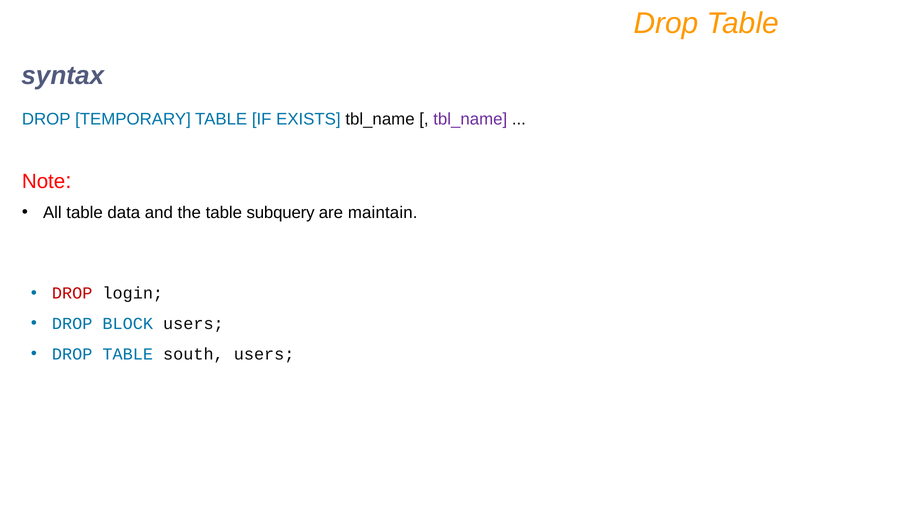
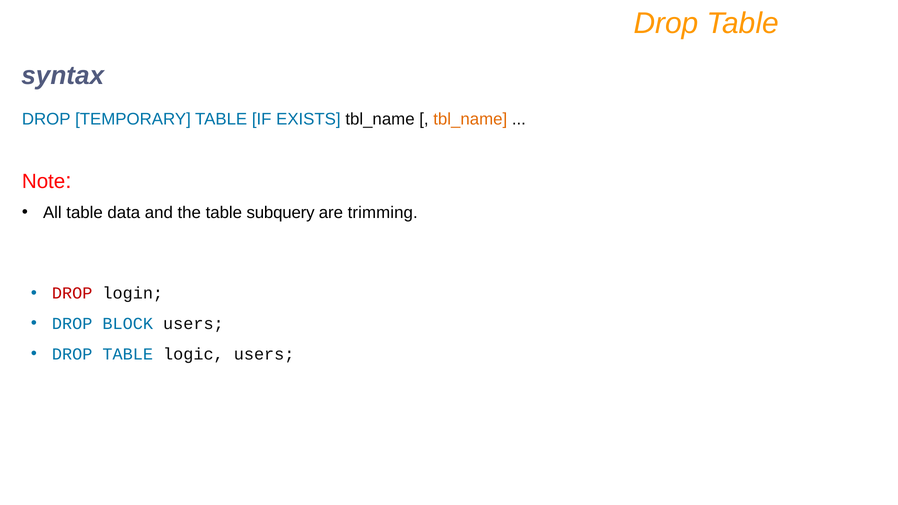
tbl_name at (470, 119) colour: purple -> orange
maintain: maintain -> trimming
south: south -> logic
